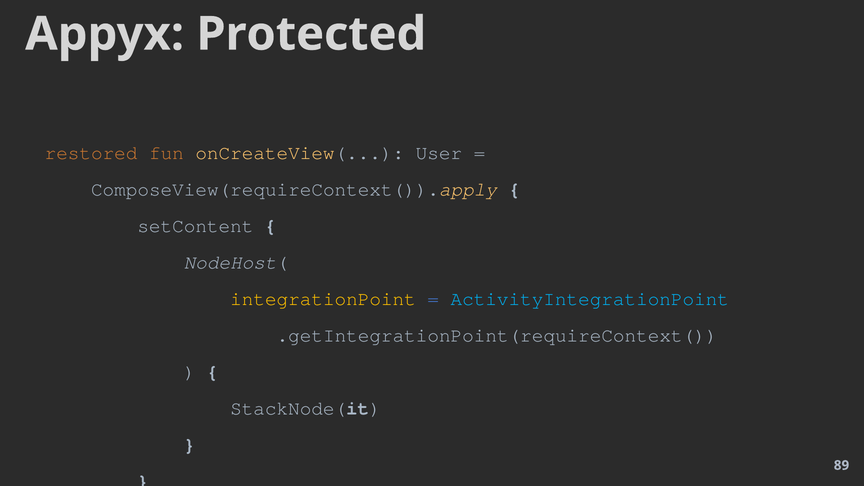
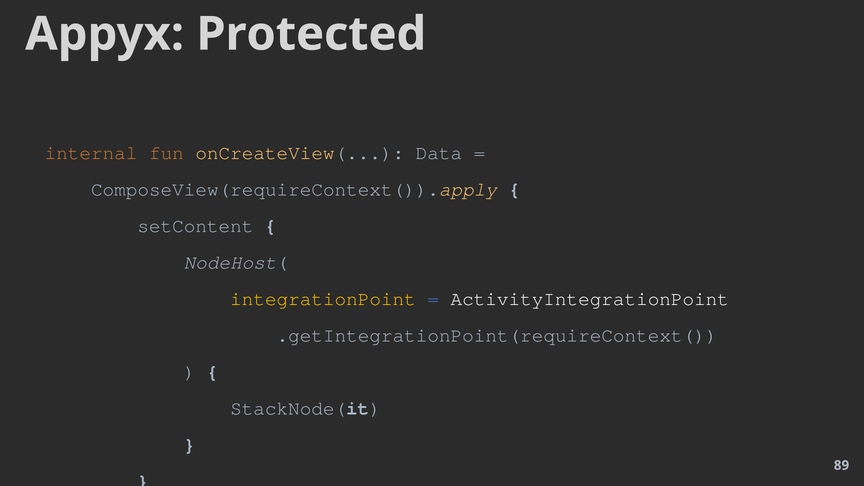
restored: restored -> internal
User: User -> Data
ActivityIntegrationPoint colour: light blue -> white
